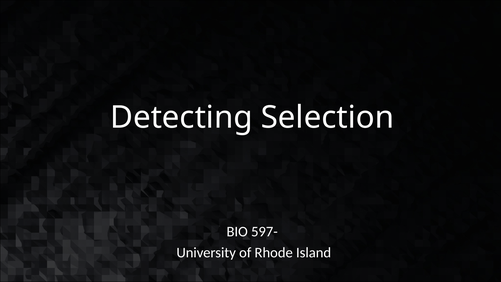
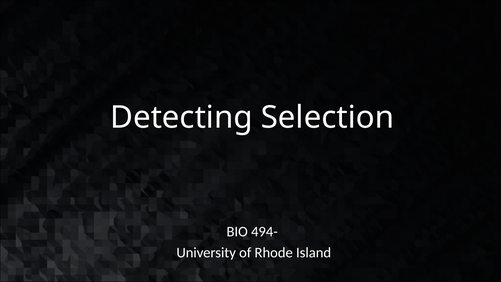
597-: 597- -> 494-
